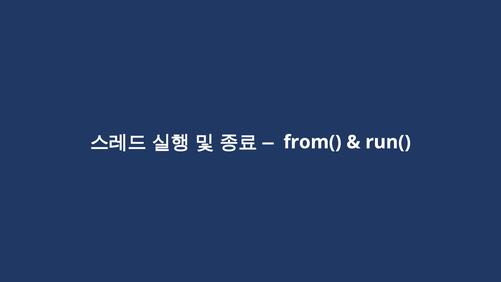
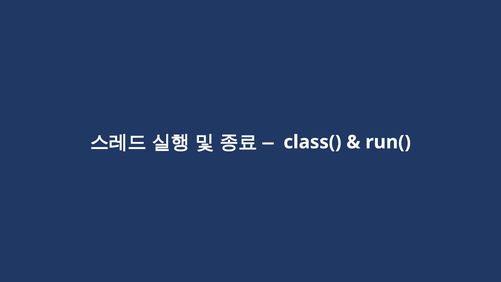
from(: from( -> class(
